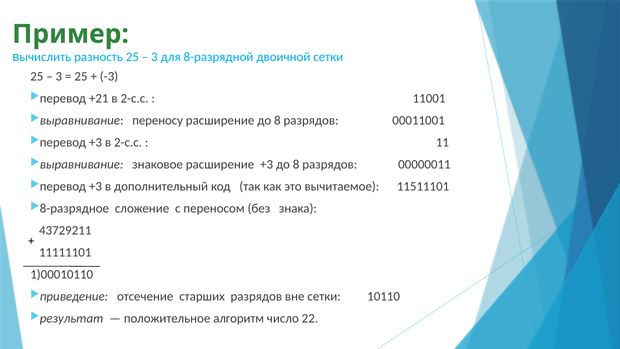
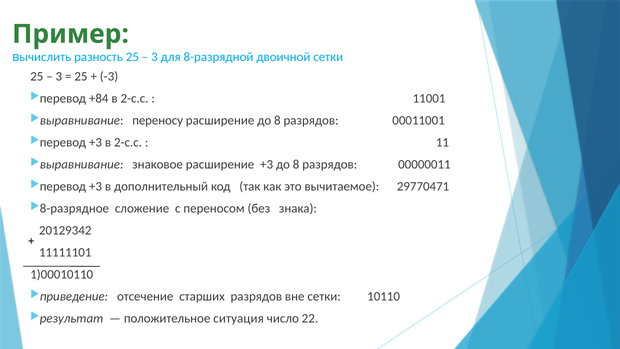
+21: +21 -> +84
11511101: 11511101 -> 29770471
43729211: 43729211 -> 20129342
алгоритм: алгоритм -> ситуация
